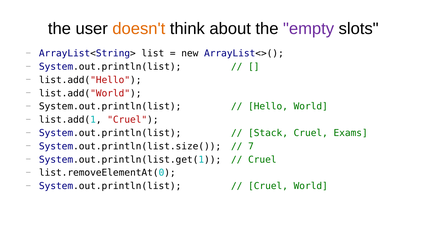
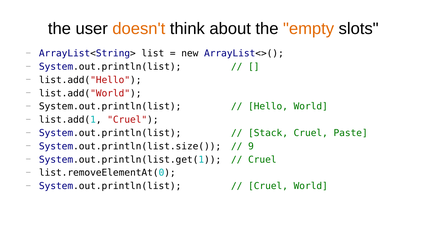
empty colour: purple -> orange
Exams: Exams -> Paste
7: 7 -> 9
